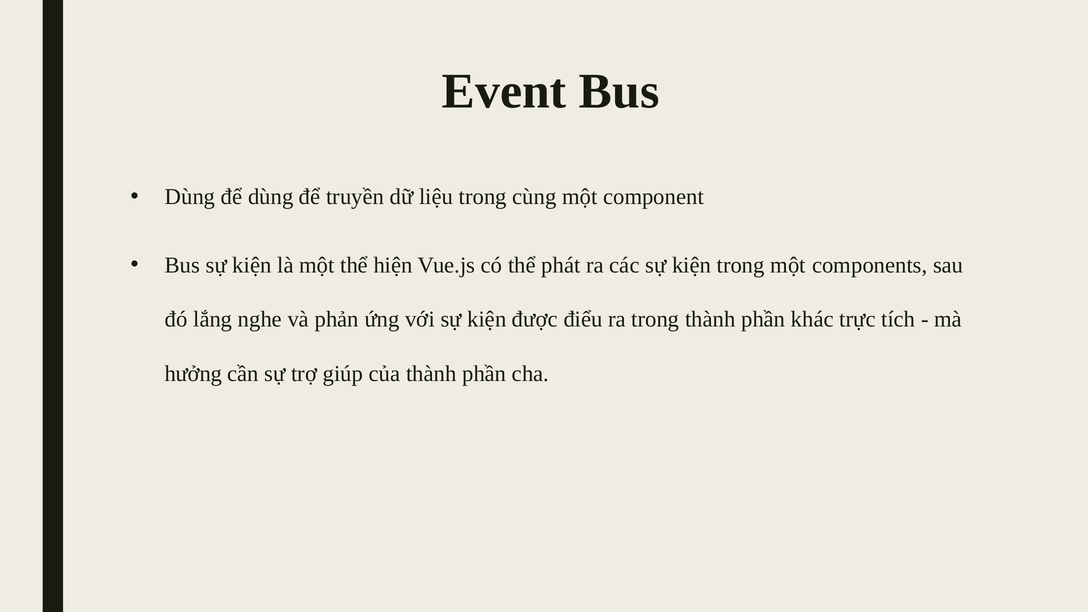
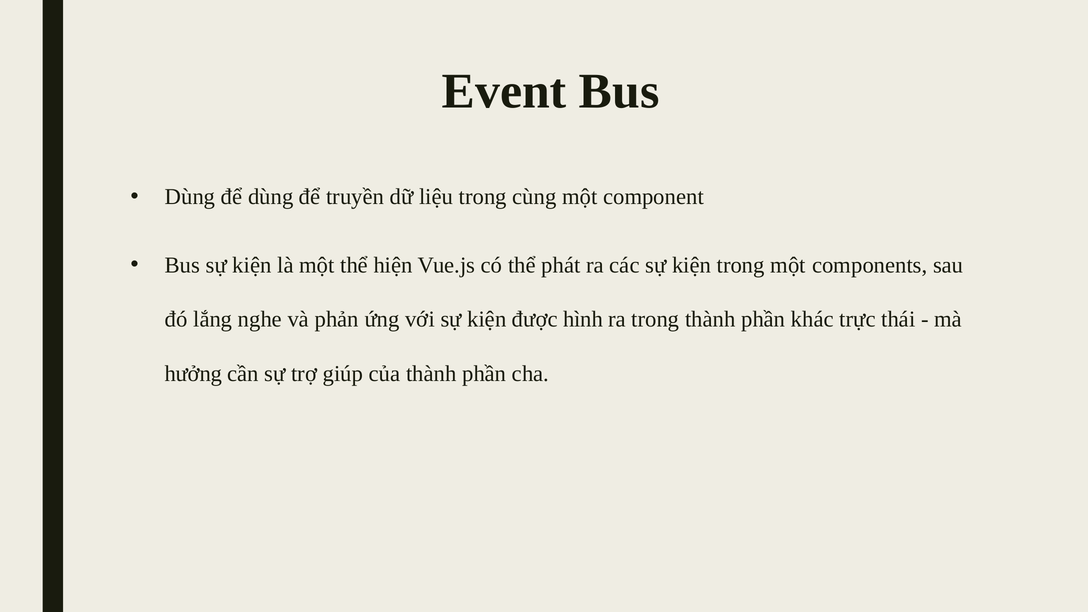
điểu: điểu -> hình
tích: tích -> thái
